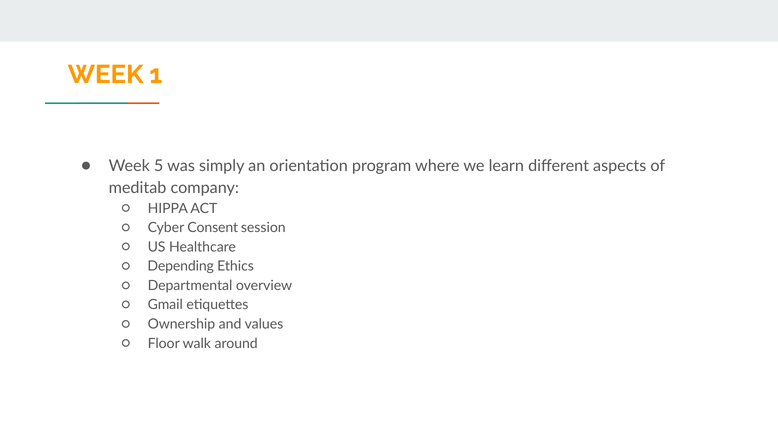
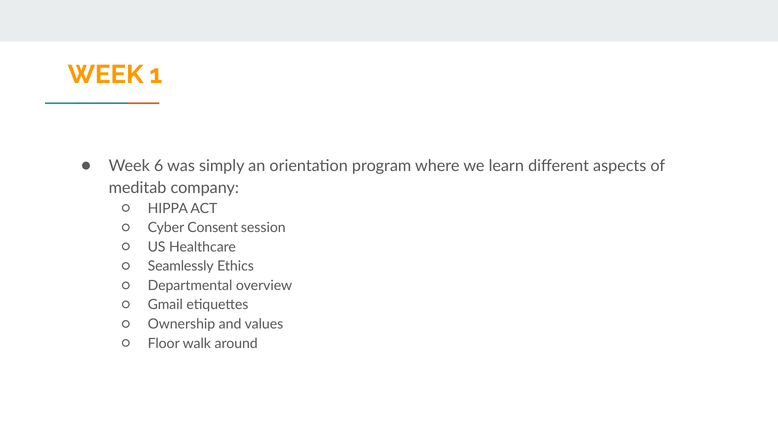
5: 5 -> 6
Depending: Depending -> Seamlessly
